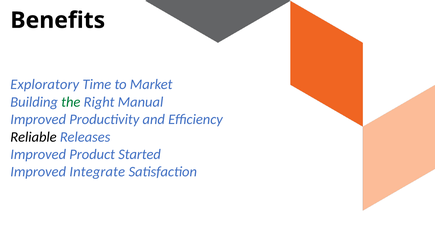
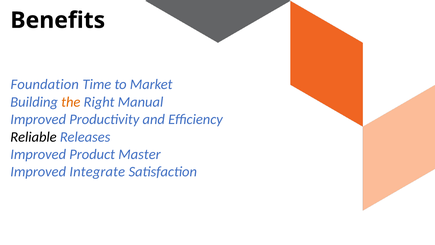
Exploratory: Exploratory -> Foundation
the colour: green -> orange
Started: Started -> Master
